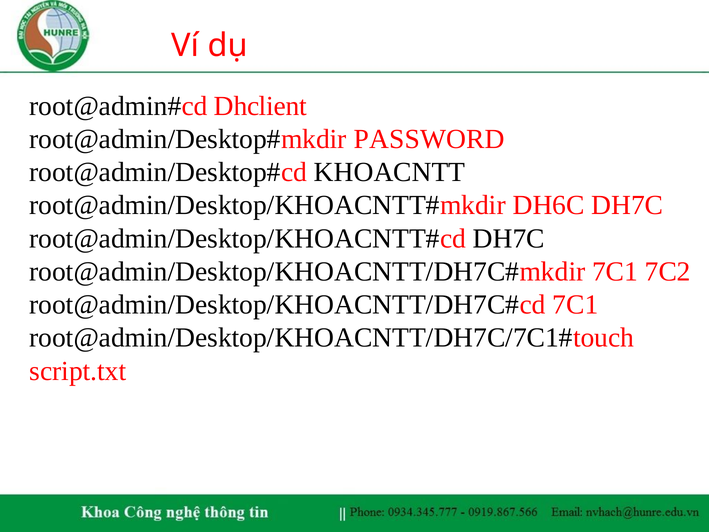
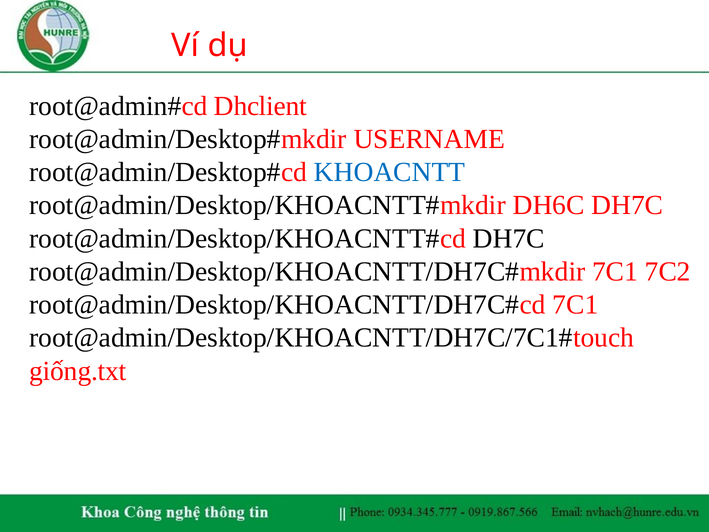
PASSWORD: PASSWORD -> USERNAME
KHOACNTT colour: black -> blue
script.txt: script.txt -> giống.txt
